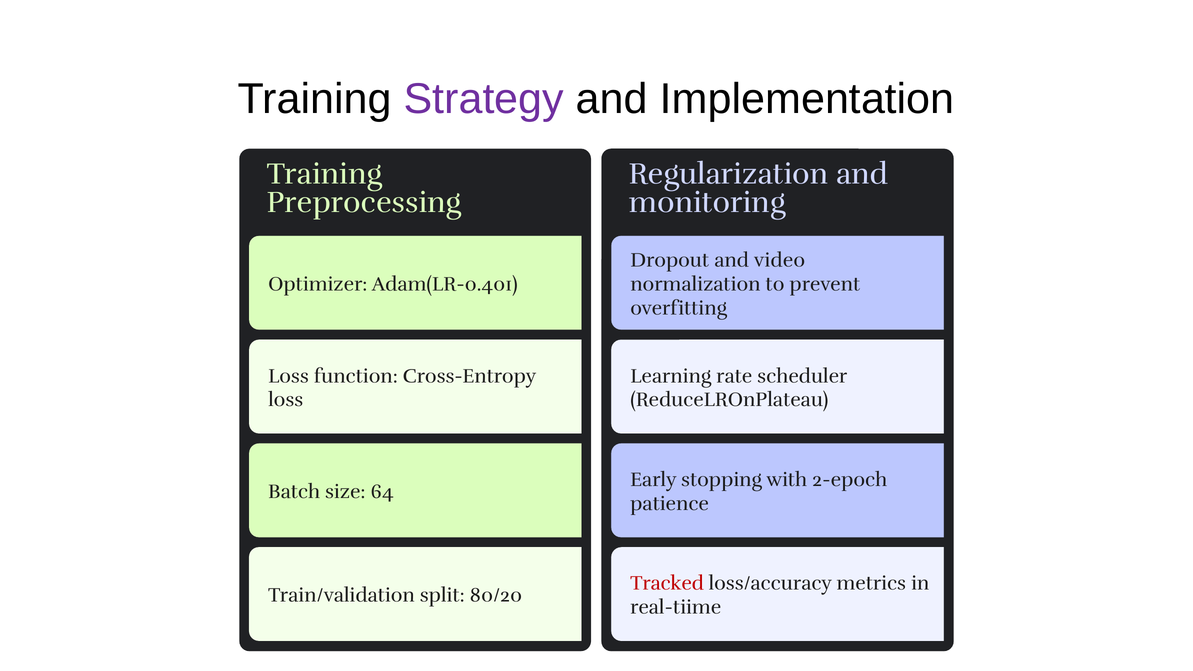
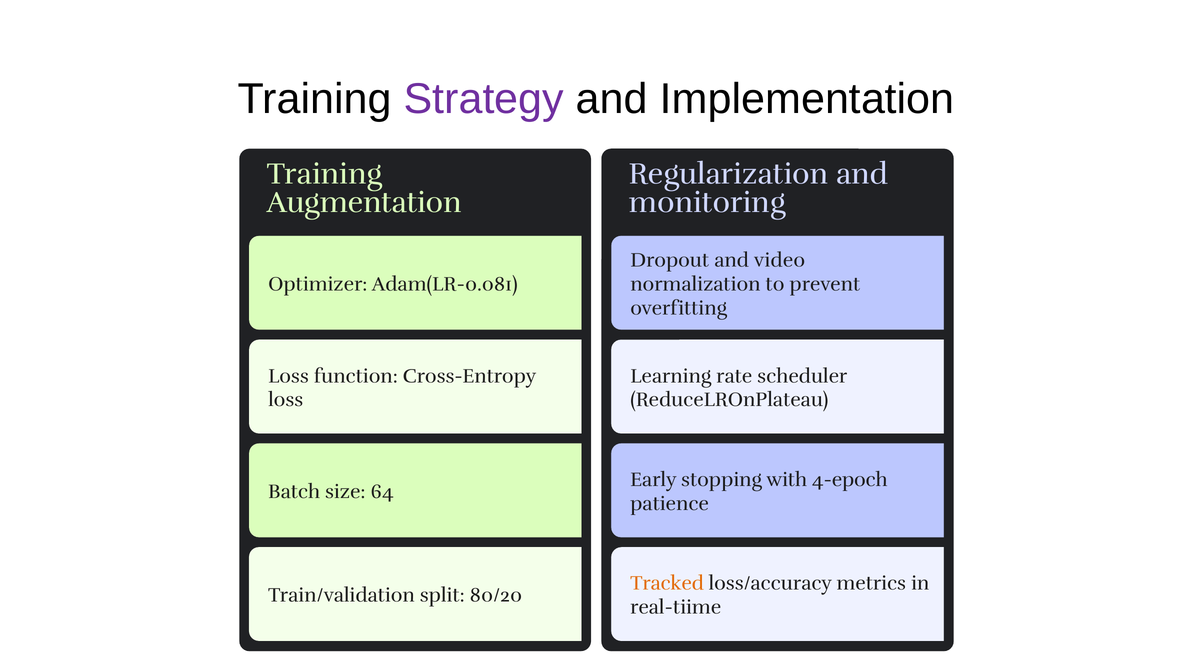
Preprocessing: Preprocessing -> Augmentation
Adam(LR-0.401: Adam(LR-0.401 -> Adam(LR-0.081
2-epoch: 2-epoch -> 4-epoch
Tracked colour: red -> orange
